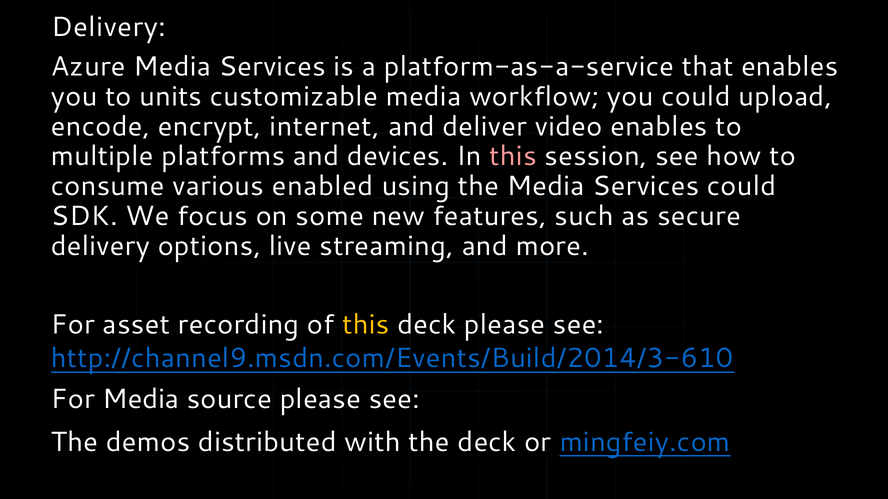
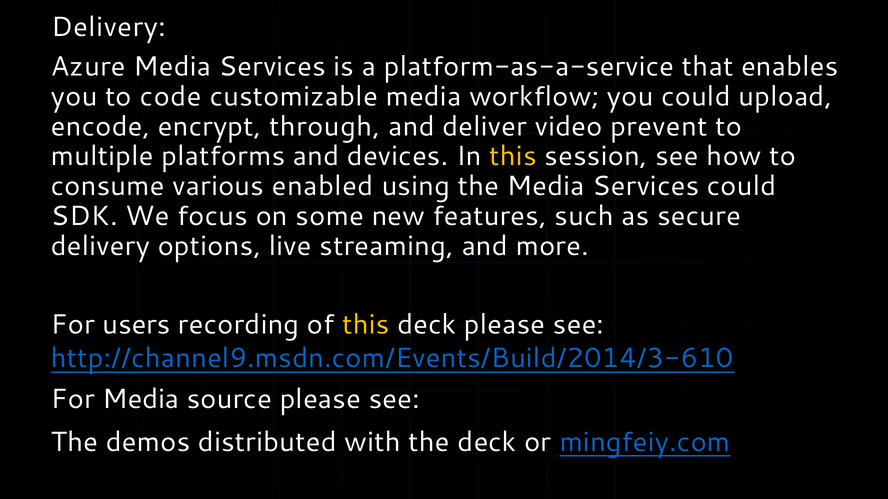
units: units -> code
internet: internet -> through
video enables: enables -> prevent
this at (513, 157) colour: pink -> yellow
asset: asset -> users
